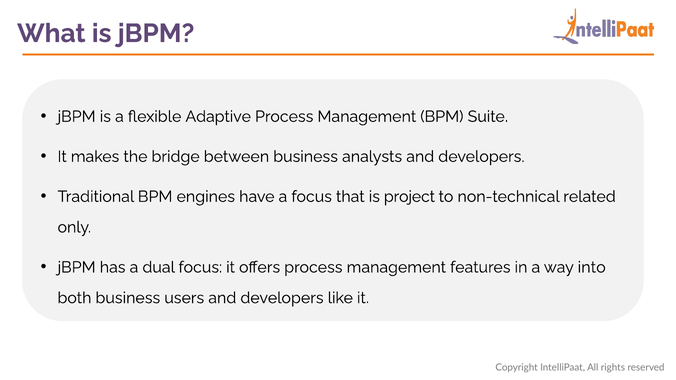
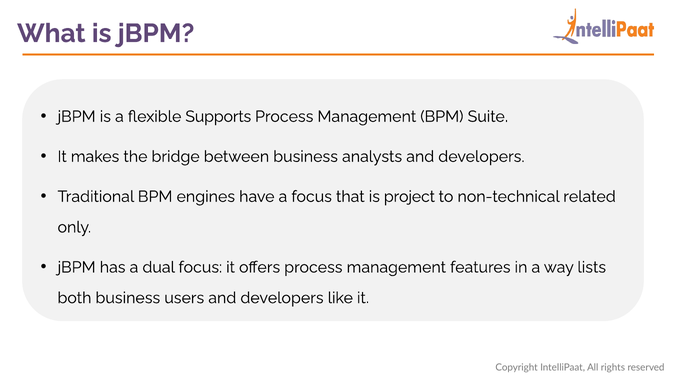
Adaptive: Adaptive -> Supports
into: into -> lists
